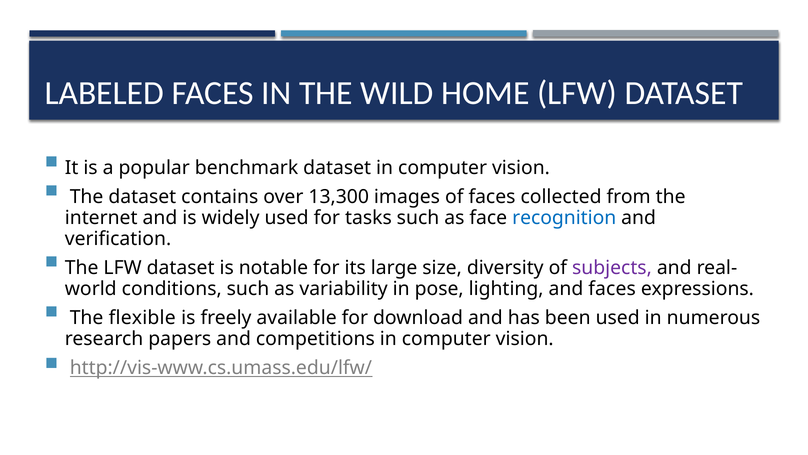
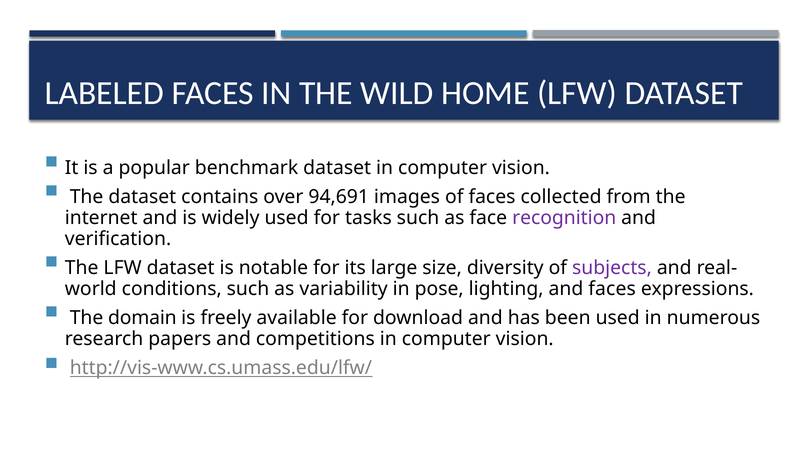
13,300: 13,300 -> 94,691
recognition colour: blue -> purple
flexible: flexible -> domain
